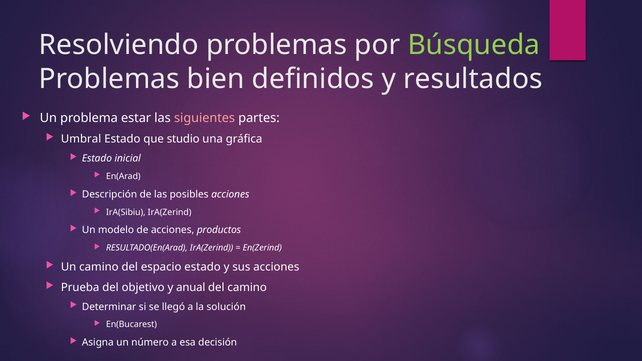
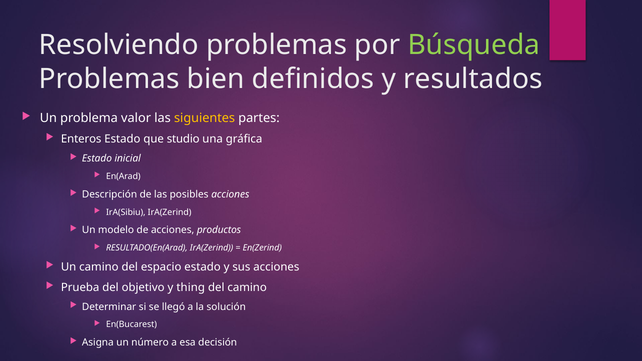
estar: estar -> valor
siguientes colour: pink -> yellow
Umbral: Umbral -> Enteros
anual: anual -> thing
